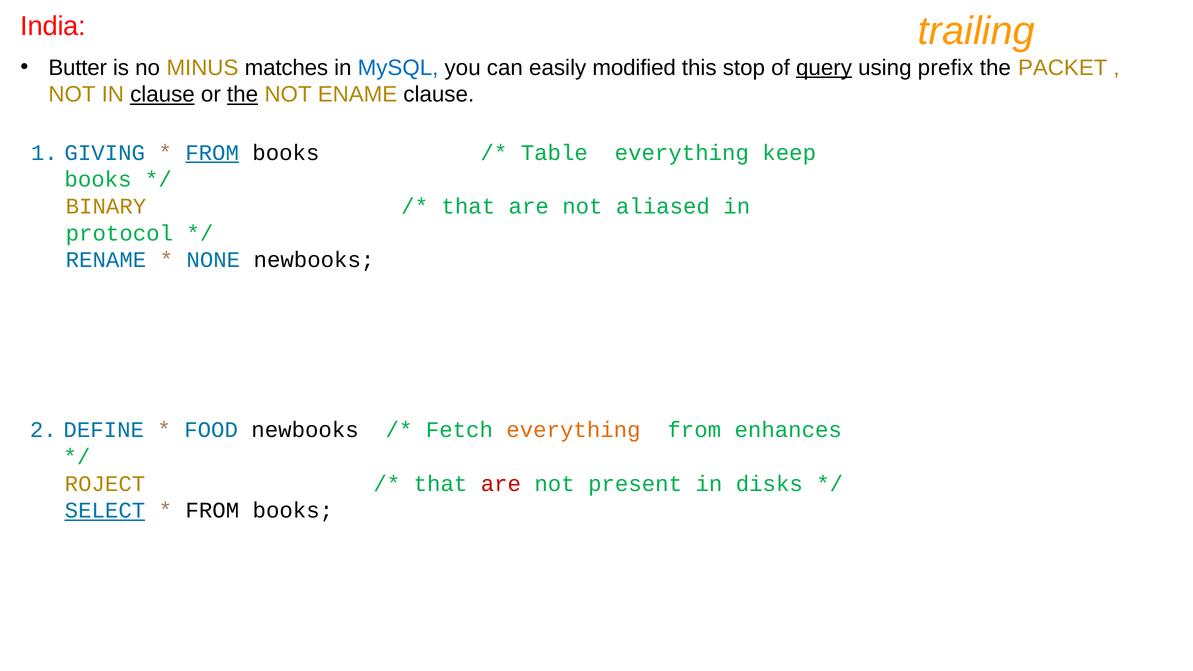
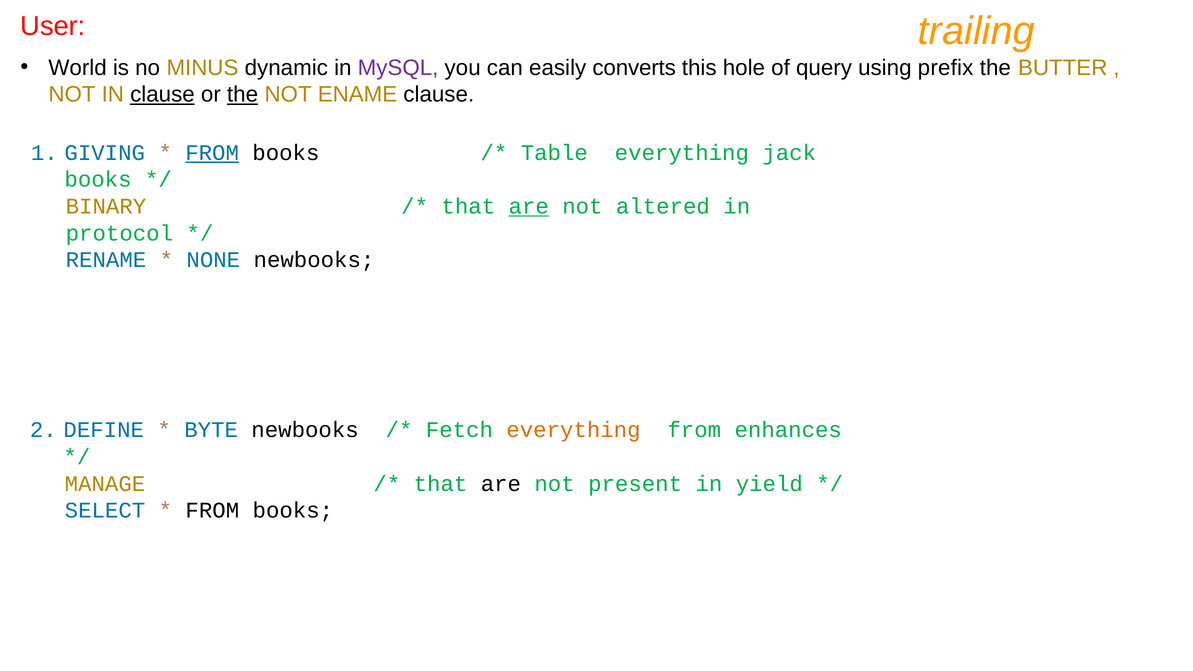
India: India -> User
Butter: Butter -> World
matches: matches -> dynamic
MySQL colour: blue -> purple
modified: modified -> converts
stop: stop -> hole
query underline: present -> none
PACKET: PACKET -> BUTTER
keep: keep -> jack
are at (529, 206) underline: none -> present
aliased: aliased -> altered
FOOD: FOOD -> BYTE
ROJECT: ROJECT -> MANAGE
are at (501, 484) colour: red -> black
disks: disks -> yield
SELECT underline: present -> none
